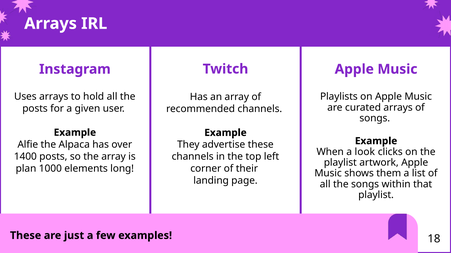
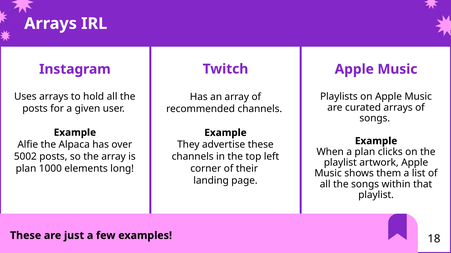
a look: look -> plan
1400: 1400 -> 5002
